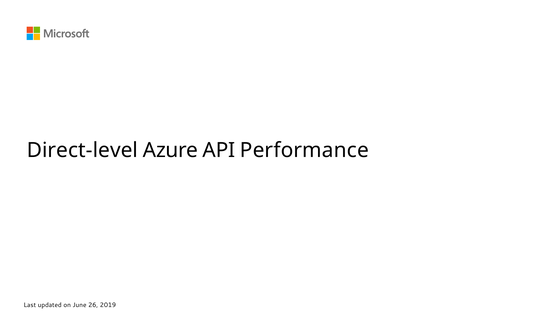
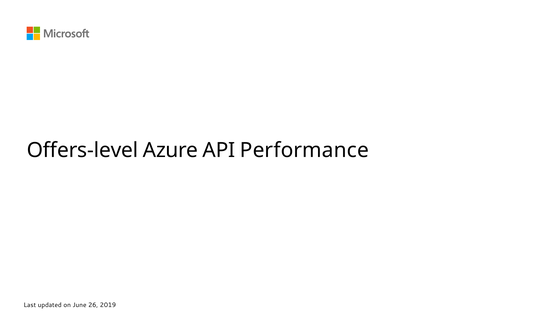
Direct-level: Direct-level -> Offers-level
